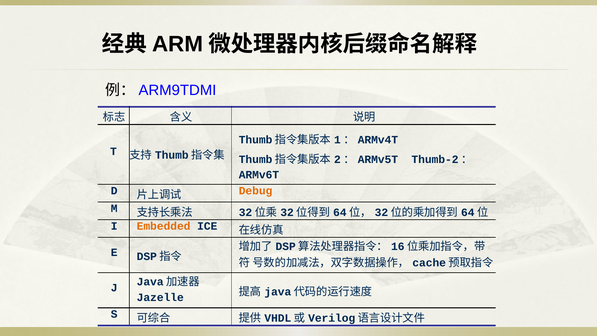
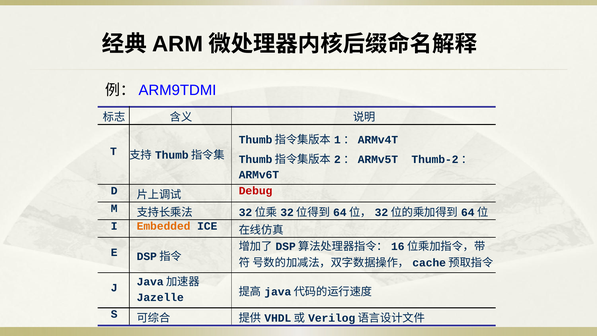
Debug colour: orange -> red
